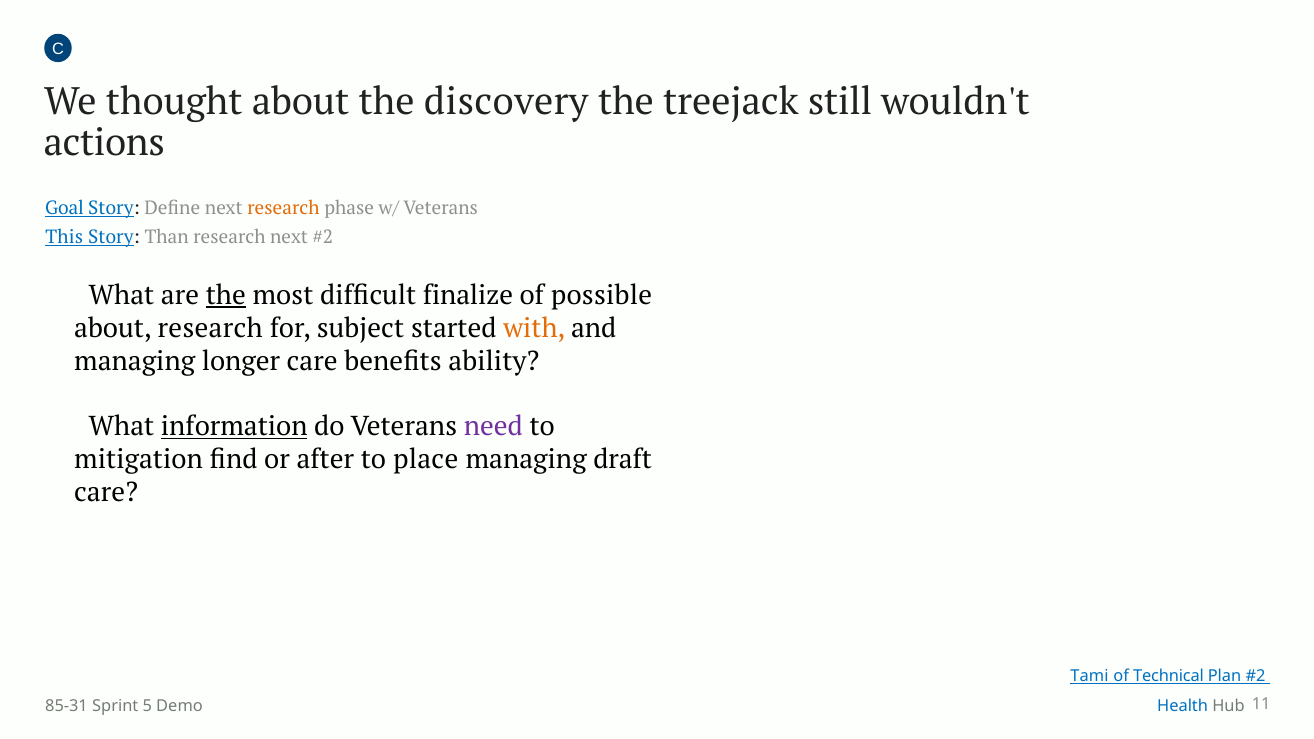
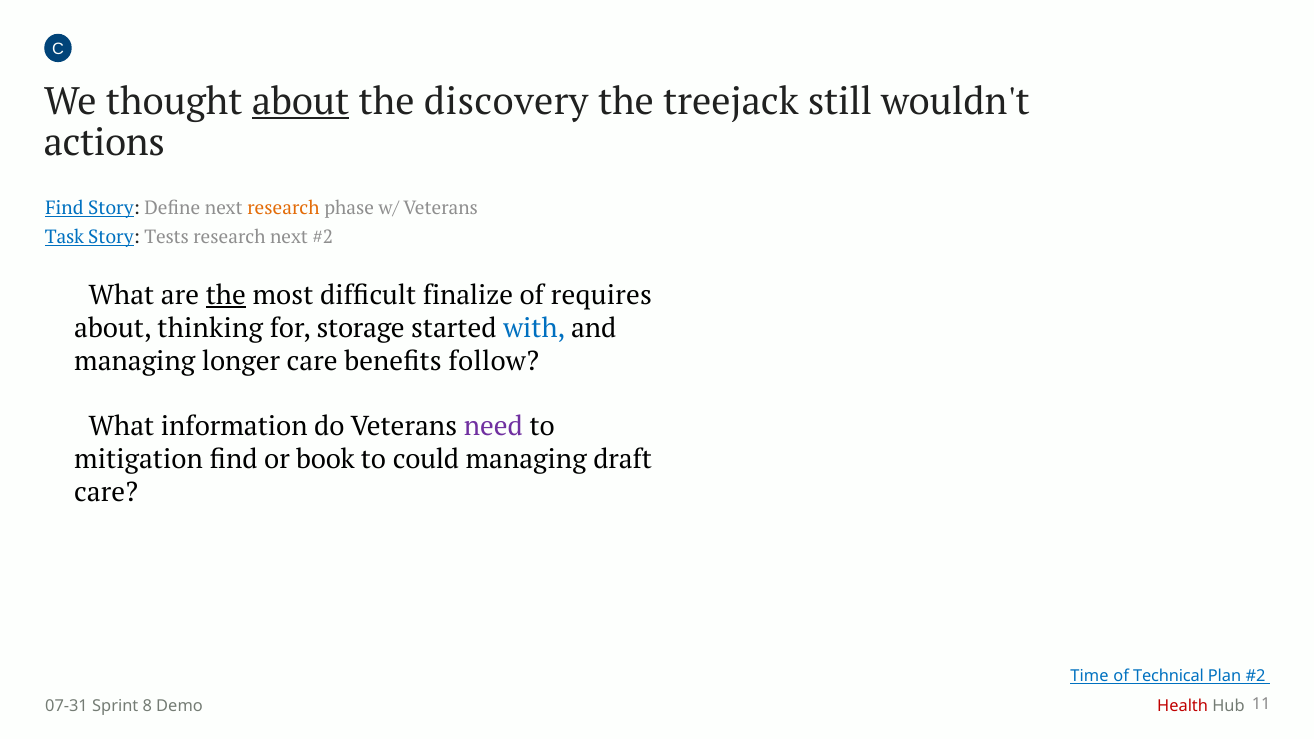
about at (301, 101) underline: none -> present
Goal at (64, 208): Goal -> Find
This: This -> Task
Than: Than -> Tests
possible: possible -> requires
about research: research -> thinking
subject: subject -> storage
with colour: orange -> blue
ability: ability -> follow
information underline: present -> none
after: after -> book
place: place -> could
Tami: Tami -> Time
85-31: 85-31 -> 07-31
5: 5 -> 8
Health colour: blue -> red
